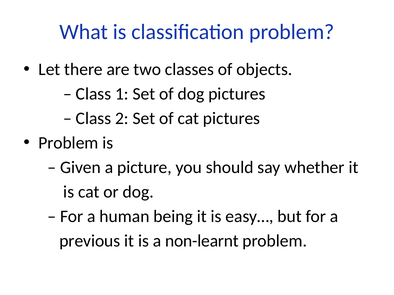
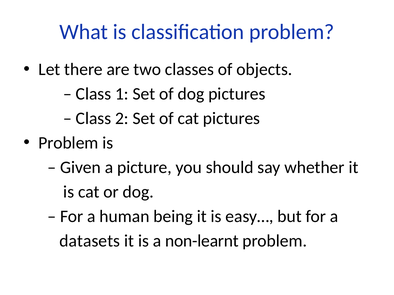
previous: previous -> datasets
